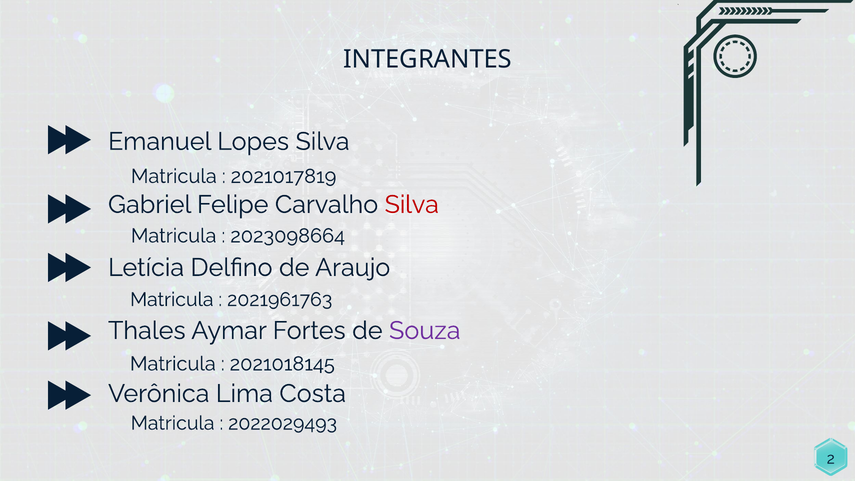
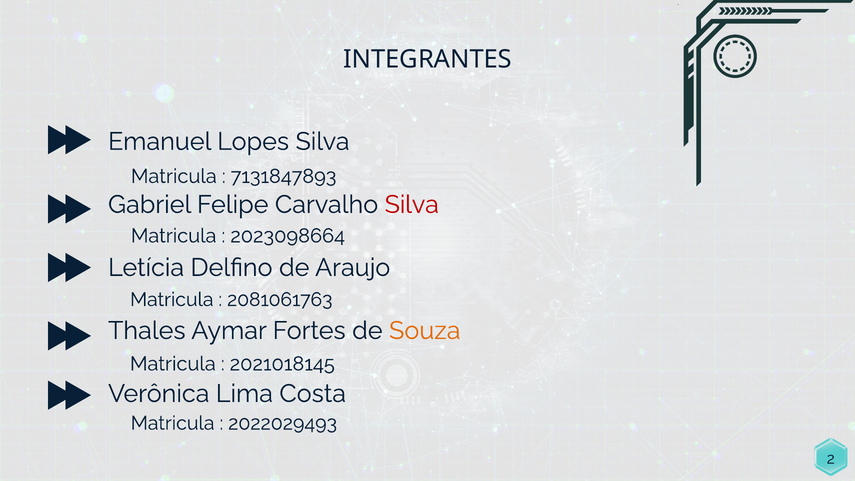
2021017819: 2021017819 -> 7131847893
2021961763: 2021961763 -> 2081061763
Souza colour: purple -> orange
